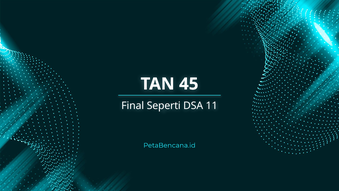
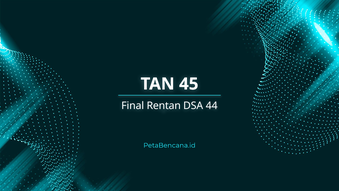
Seperti: Seperti -> Rentan
11: 11 -> 44
